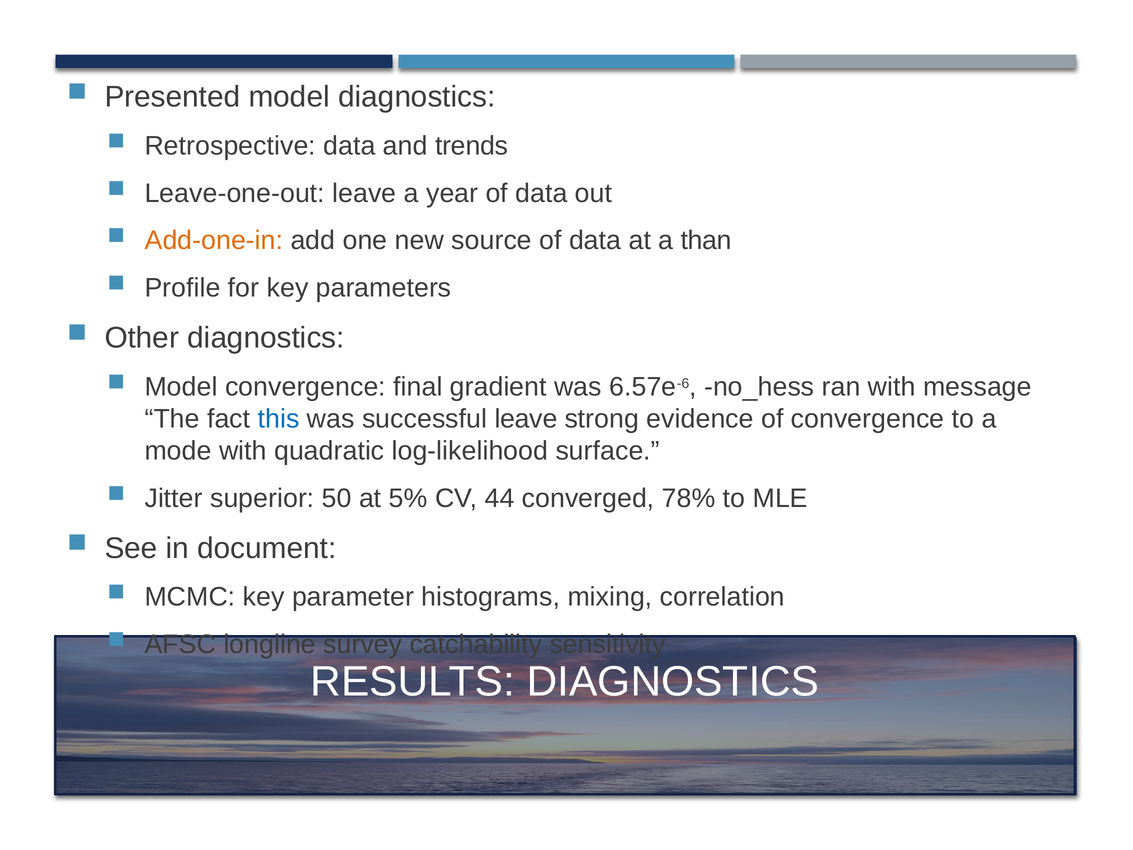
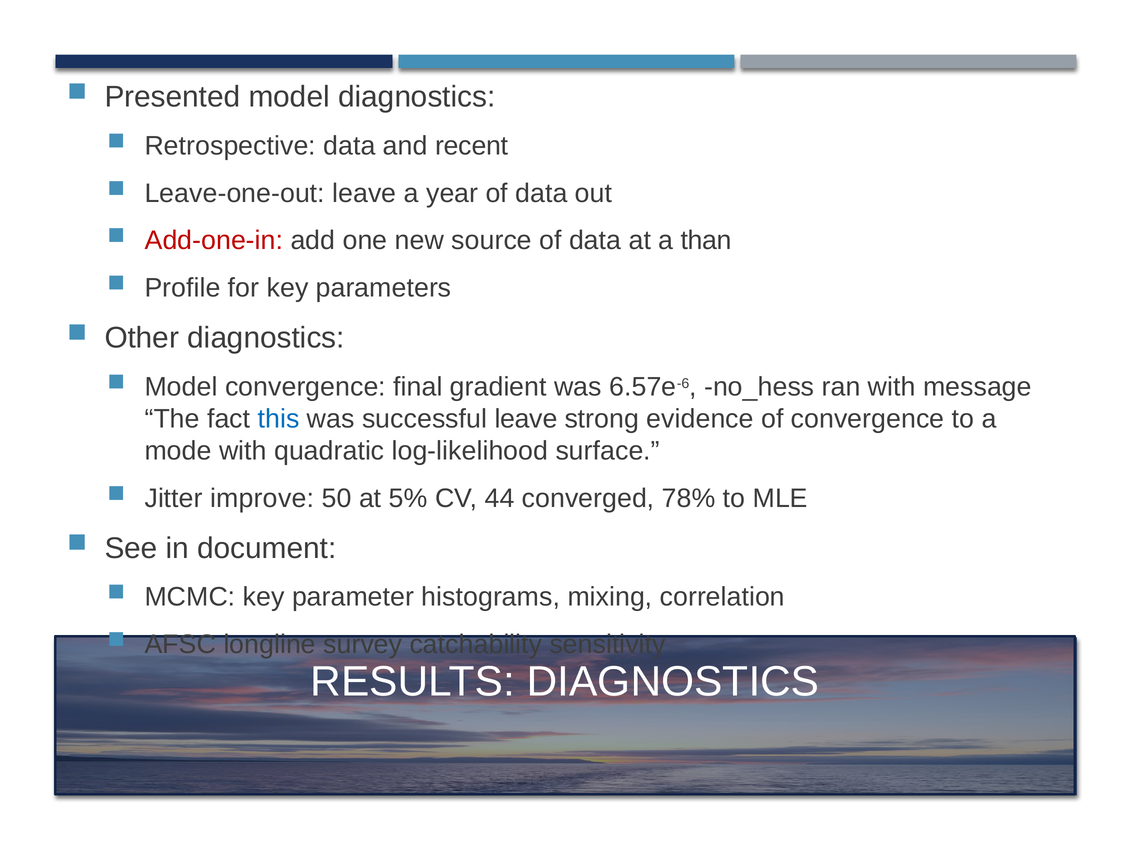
trends: trends -> recent
Add-one-in colour: orange -> red
superior: superior -> improve
